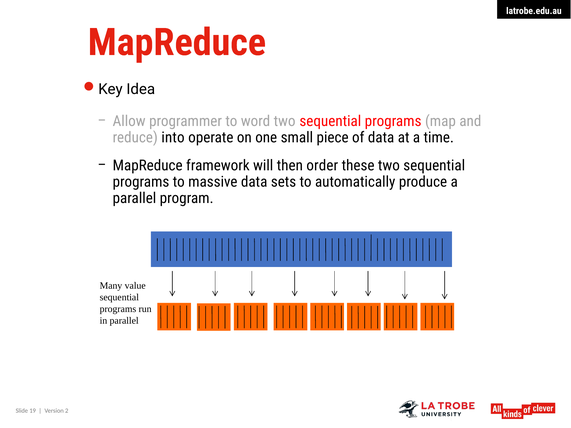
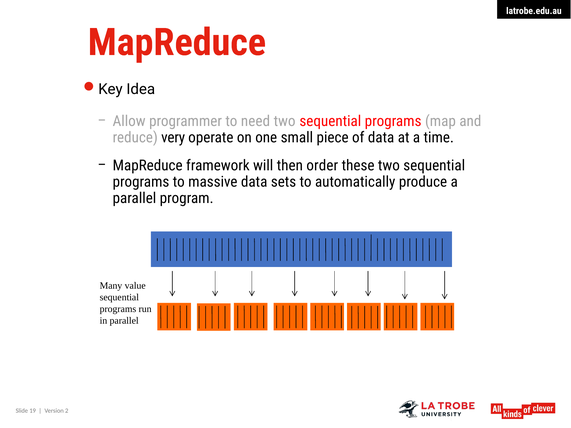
word: word -> need
into: into -> very
